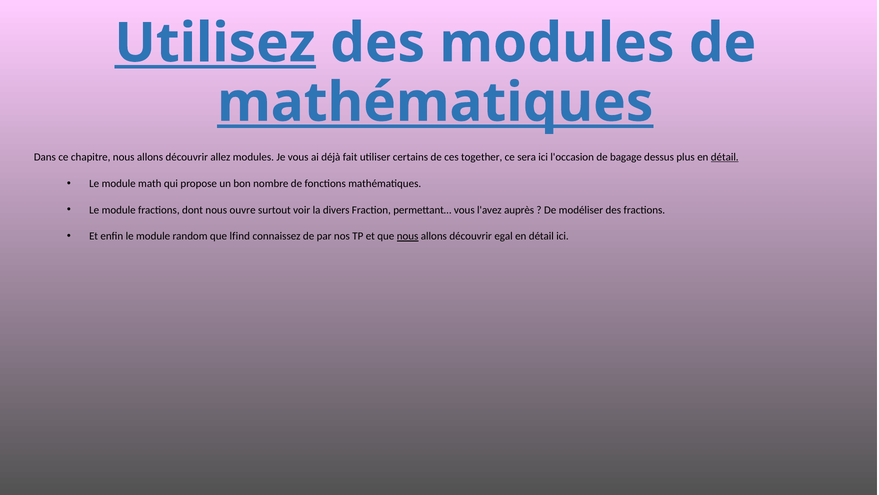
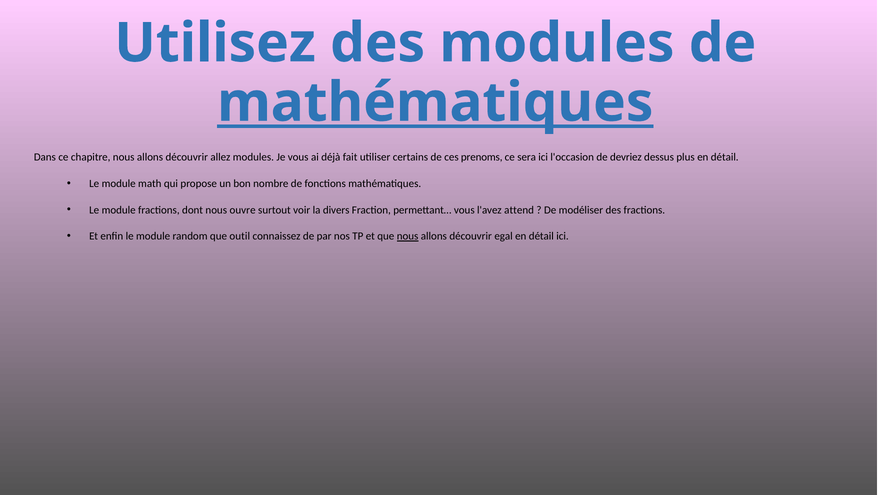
Utilisez underline: present -> none
together: together -> prenoms
bagage: bagage -> devriez
détail at (725, 157) underline: present -> none
auprès: auprès -> attend
lfind: lfind -> outil
